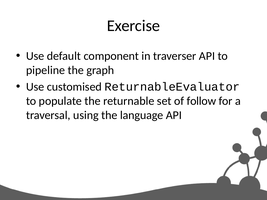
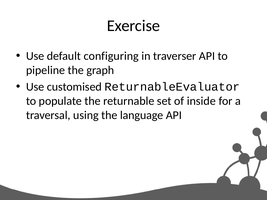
component: component -> configuring
follow: follow -> inside
